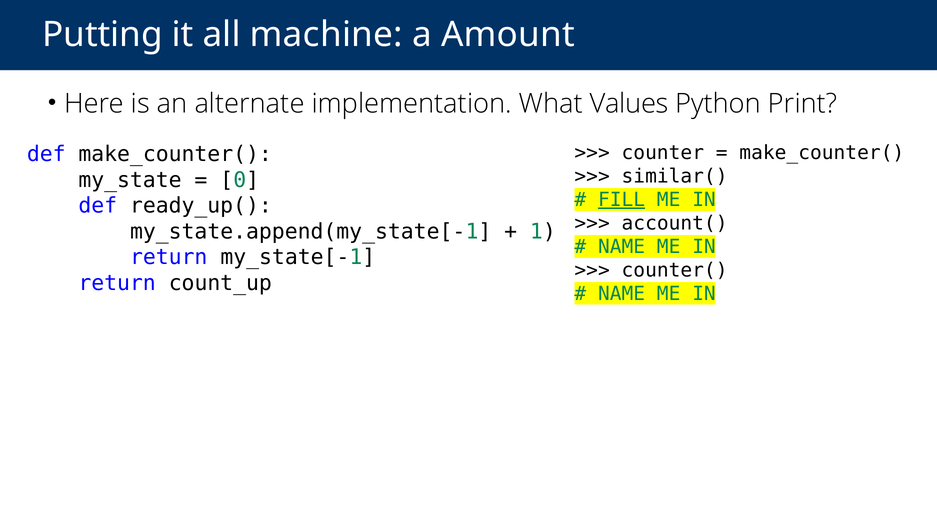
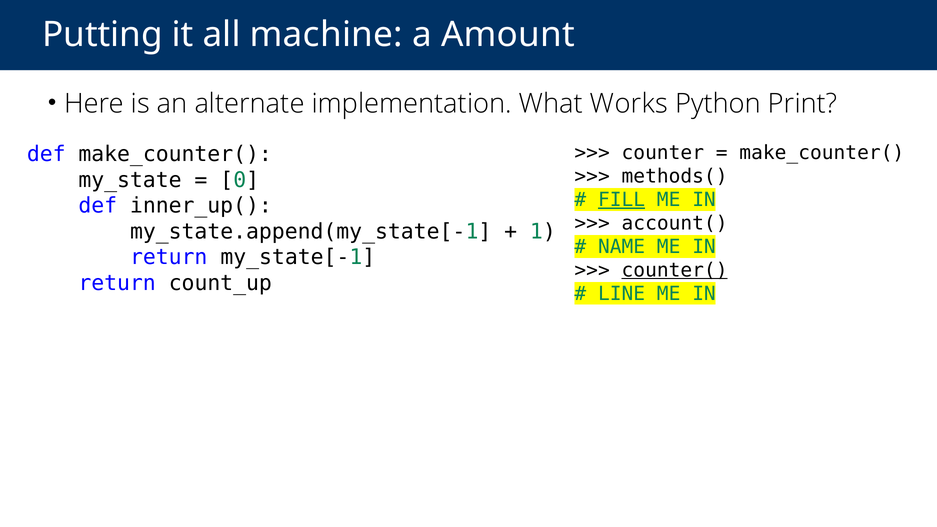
Values: Values -> Works
similar(: similar( -> methods(
ready_up(: ready_up( -> inner_up(
counter( underline: none -> present
NAME at (622, 294): NAME -> LINE
